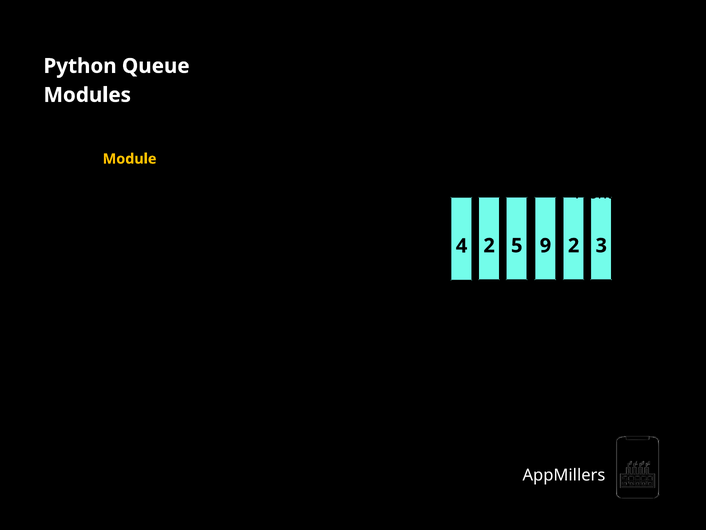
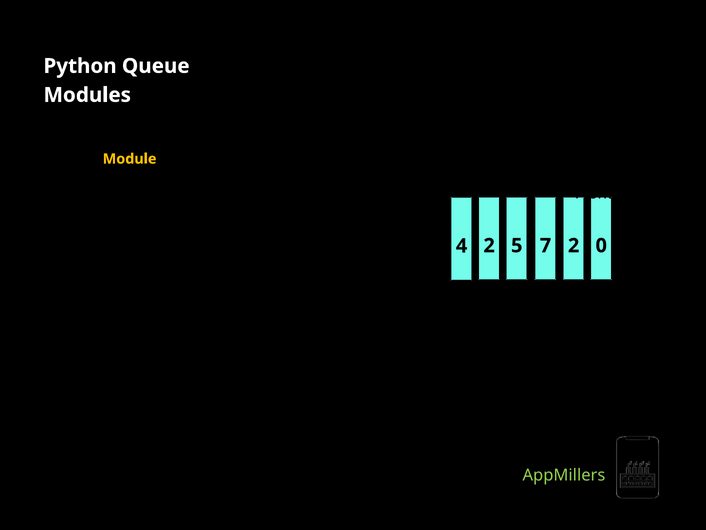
9: 9 -> 7
3: 3 -> 0
AppMillers colour: white -> light green
